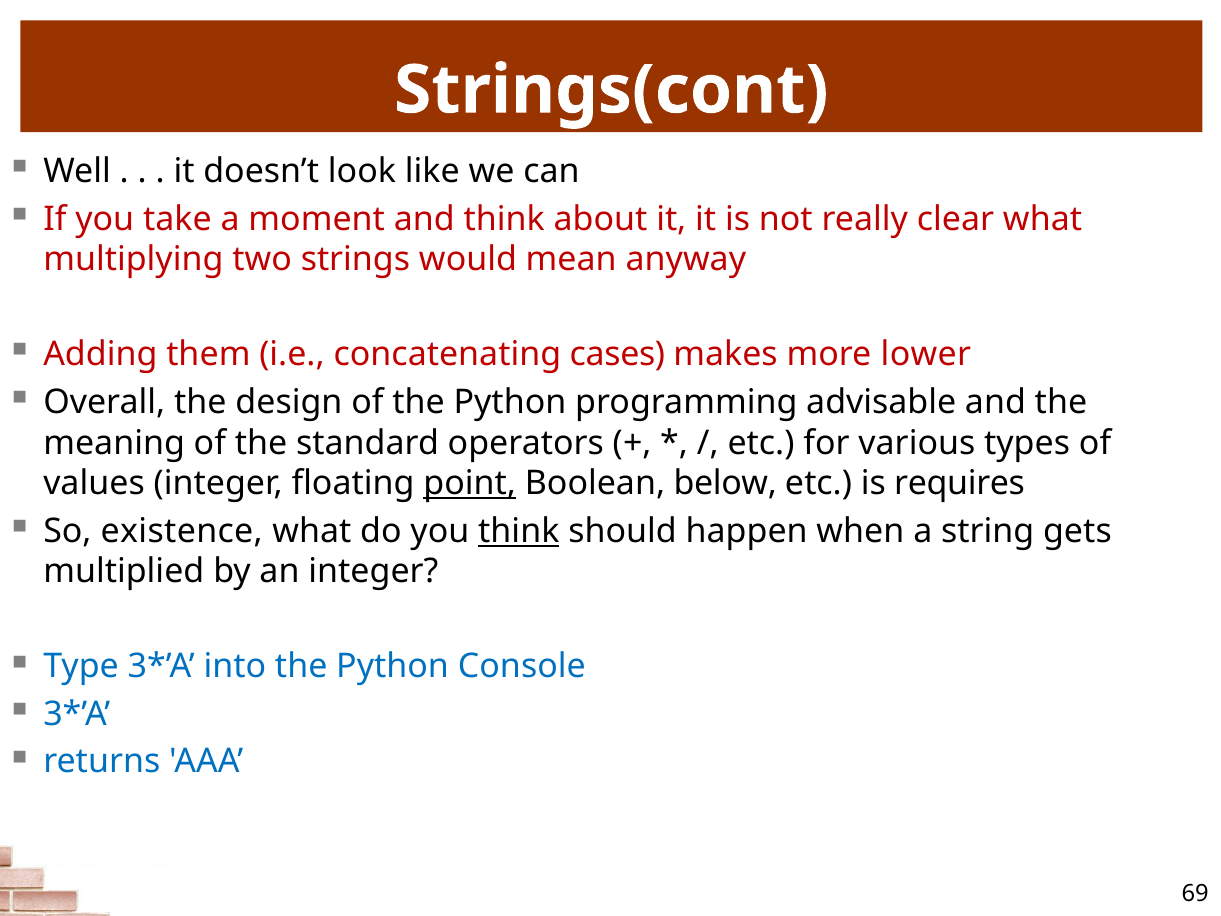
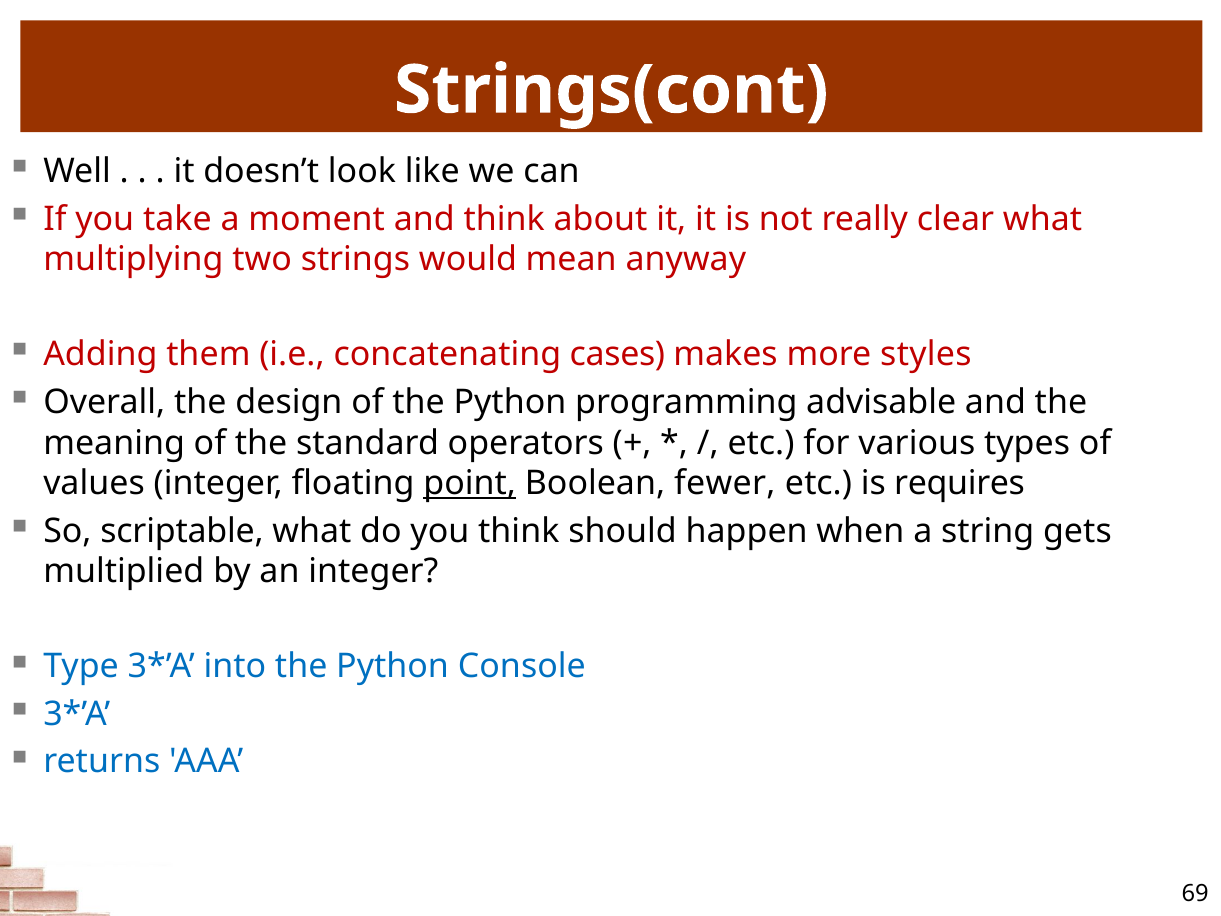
lower: lower -> styles
below: below -> fewer
existence: existence -> scriptable
think at (519, 531) underline: present -> none
